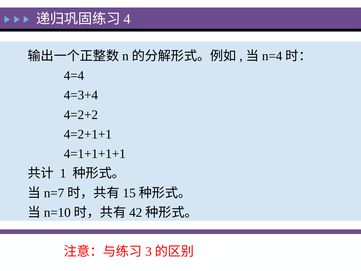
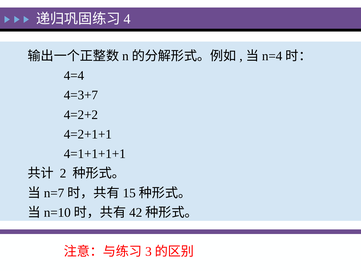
4=3+4: 4=3+4 -> 4=3+7
1: 1 -> 2
